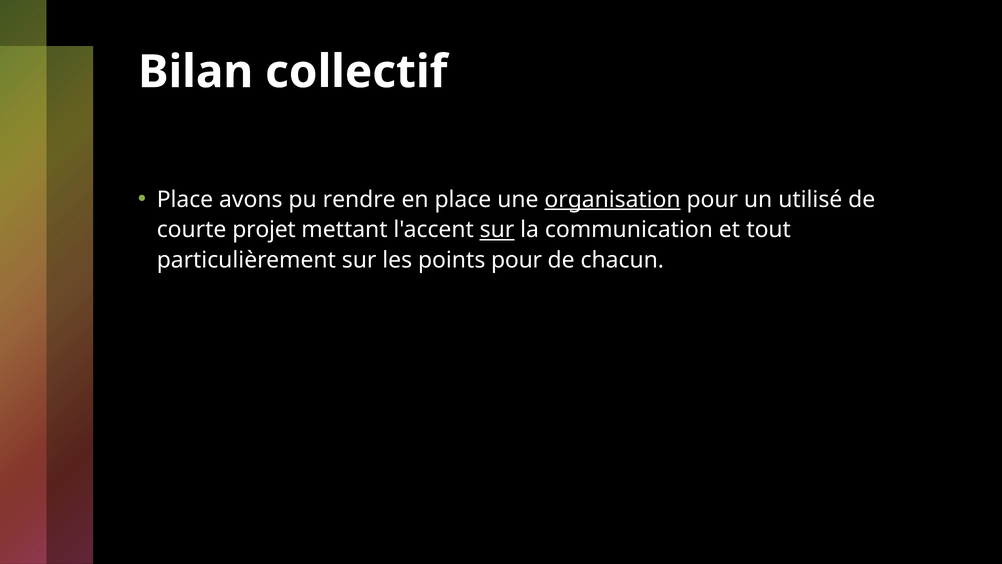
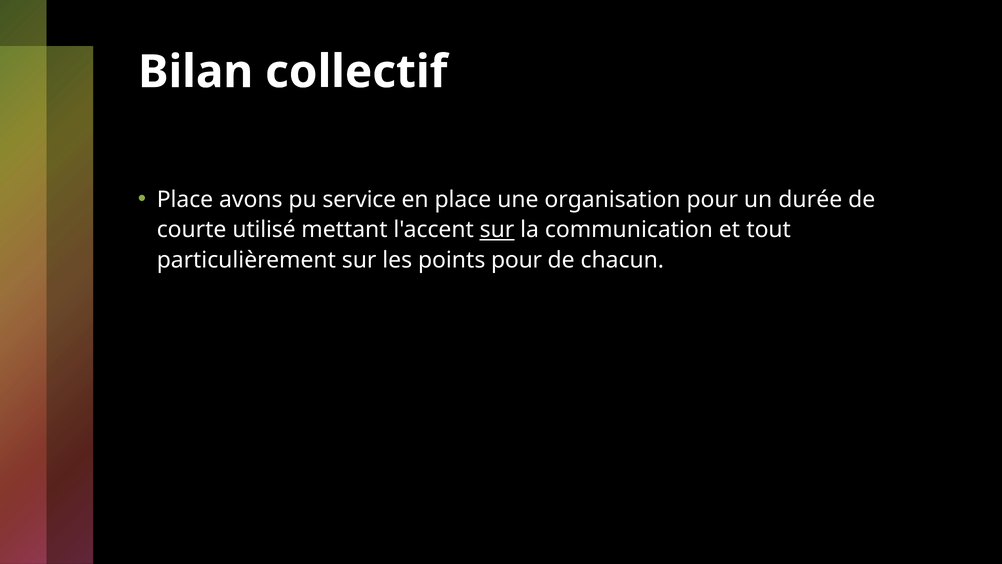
rendre: rendre -> service
organisation underline: present -> none
utilisé: utilisé -> durée
projet: projet -> utilisé
